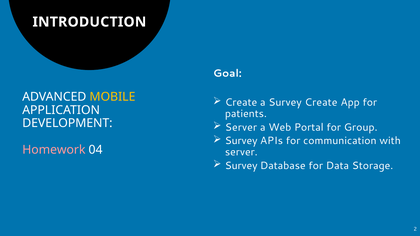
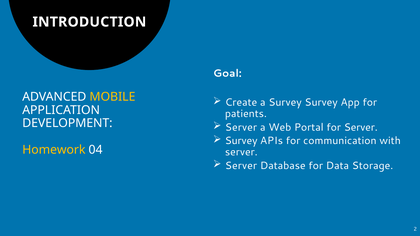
Survey Create: Create -> Survey
for Group: Group -> Server
Homework colour: pink -> yellow
Survey at (241, 166): Survey -> Server
